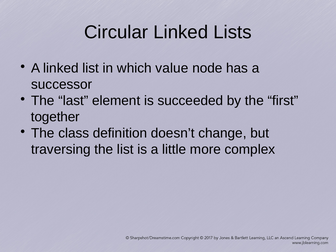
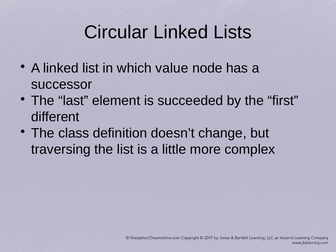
together: together -> different
